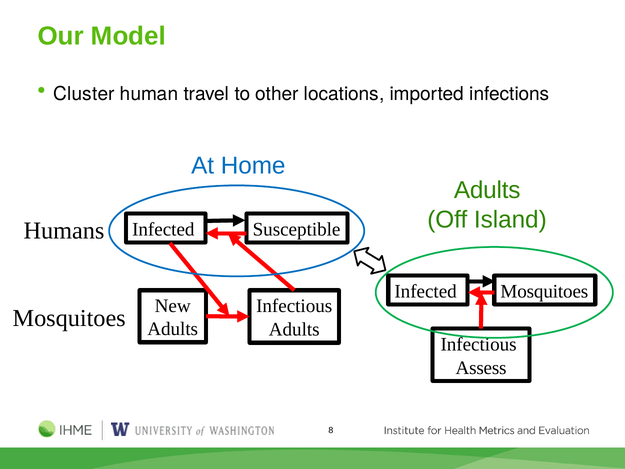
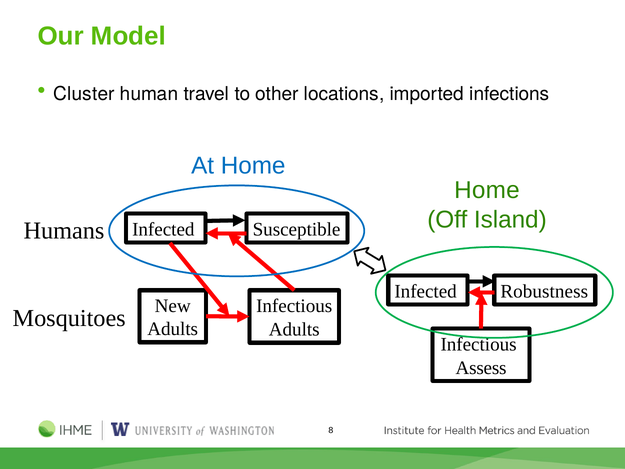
Adults at (487, 190): Adults -> Home
Infected Mosquitoes: Mosquitoes -> Robustness
